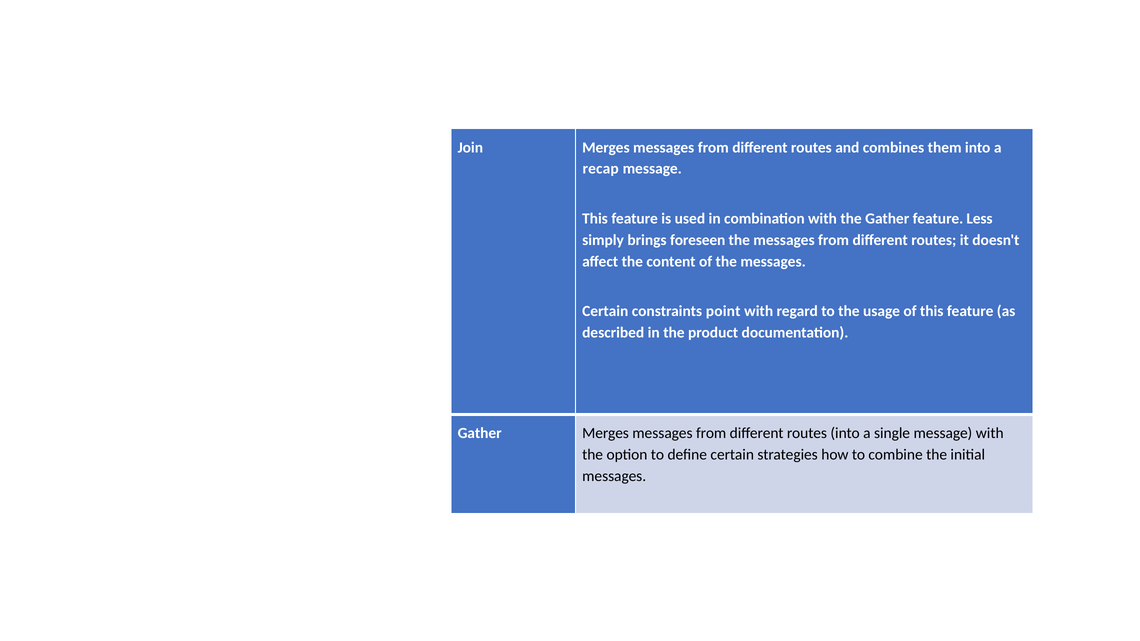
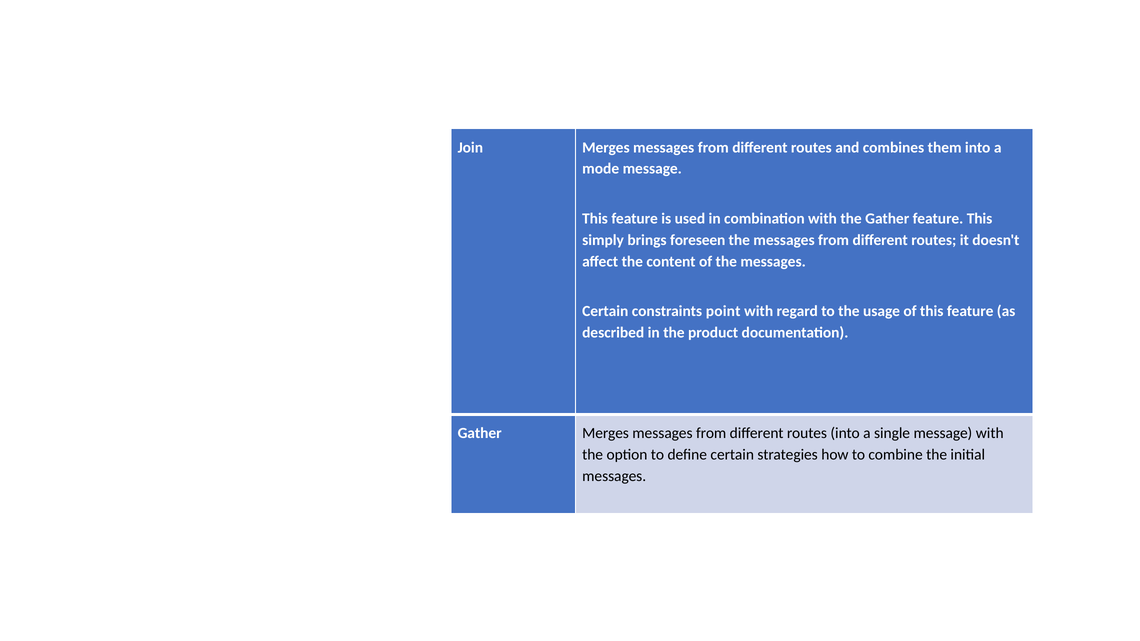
recap: recap -> mode
feature Less: Less -> This
